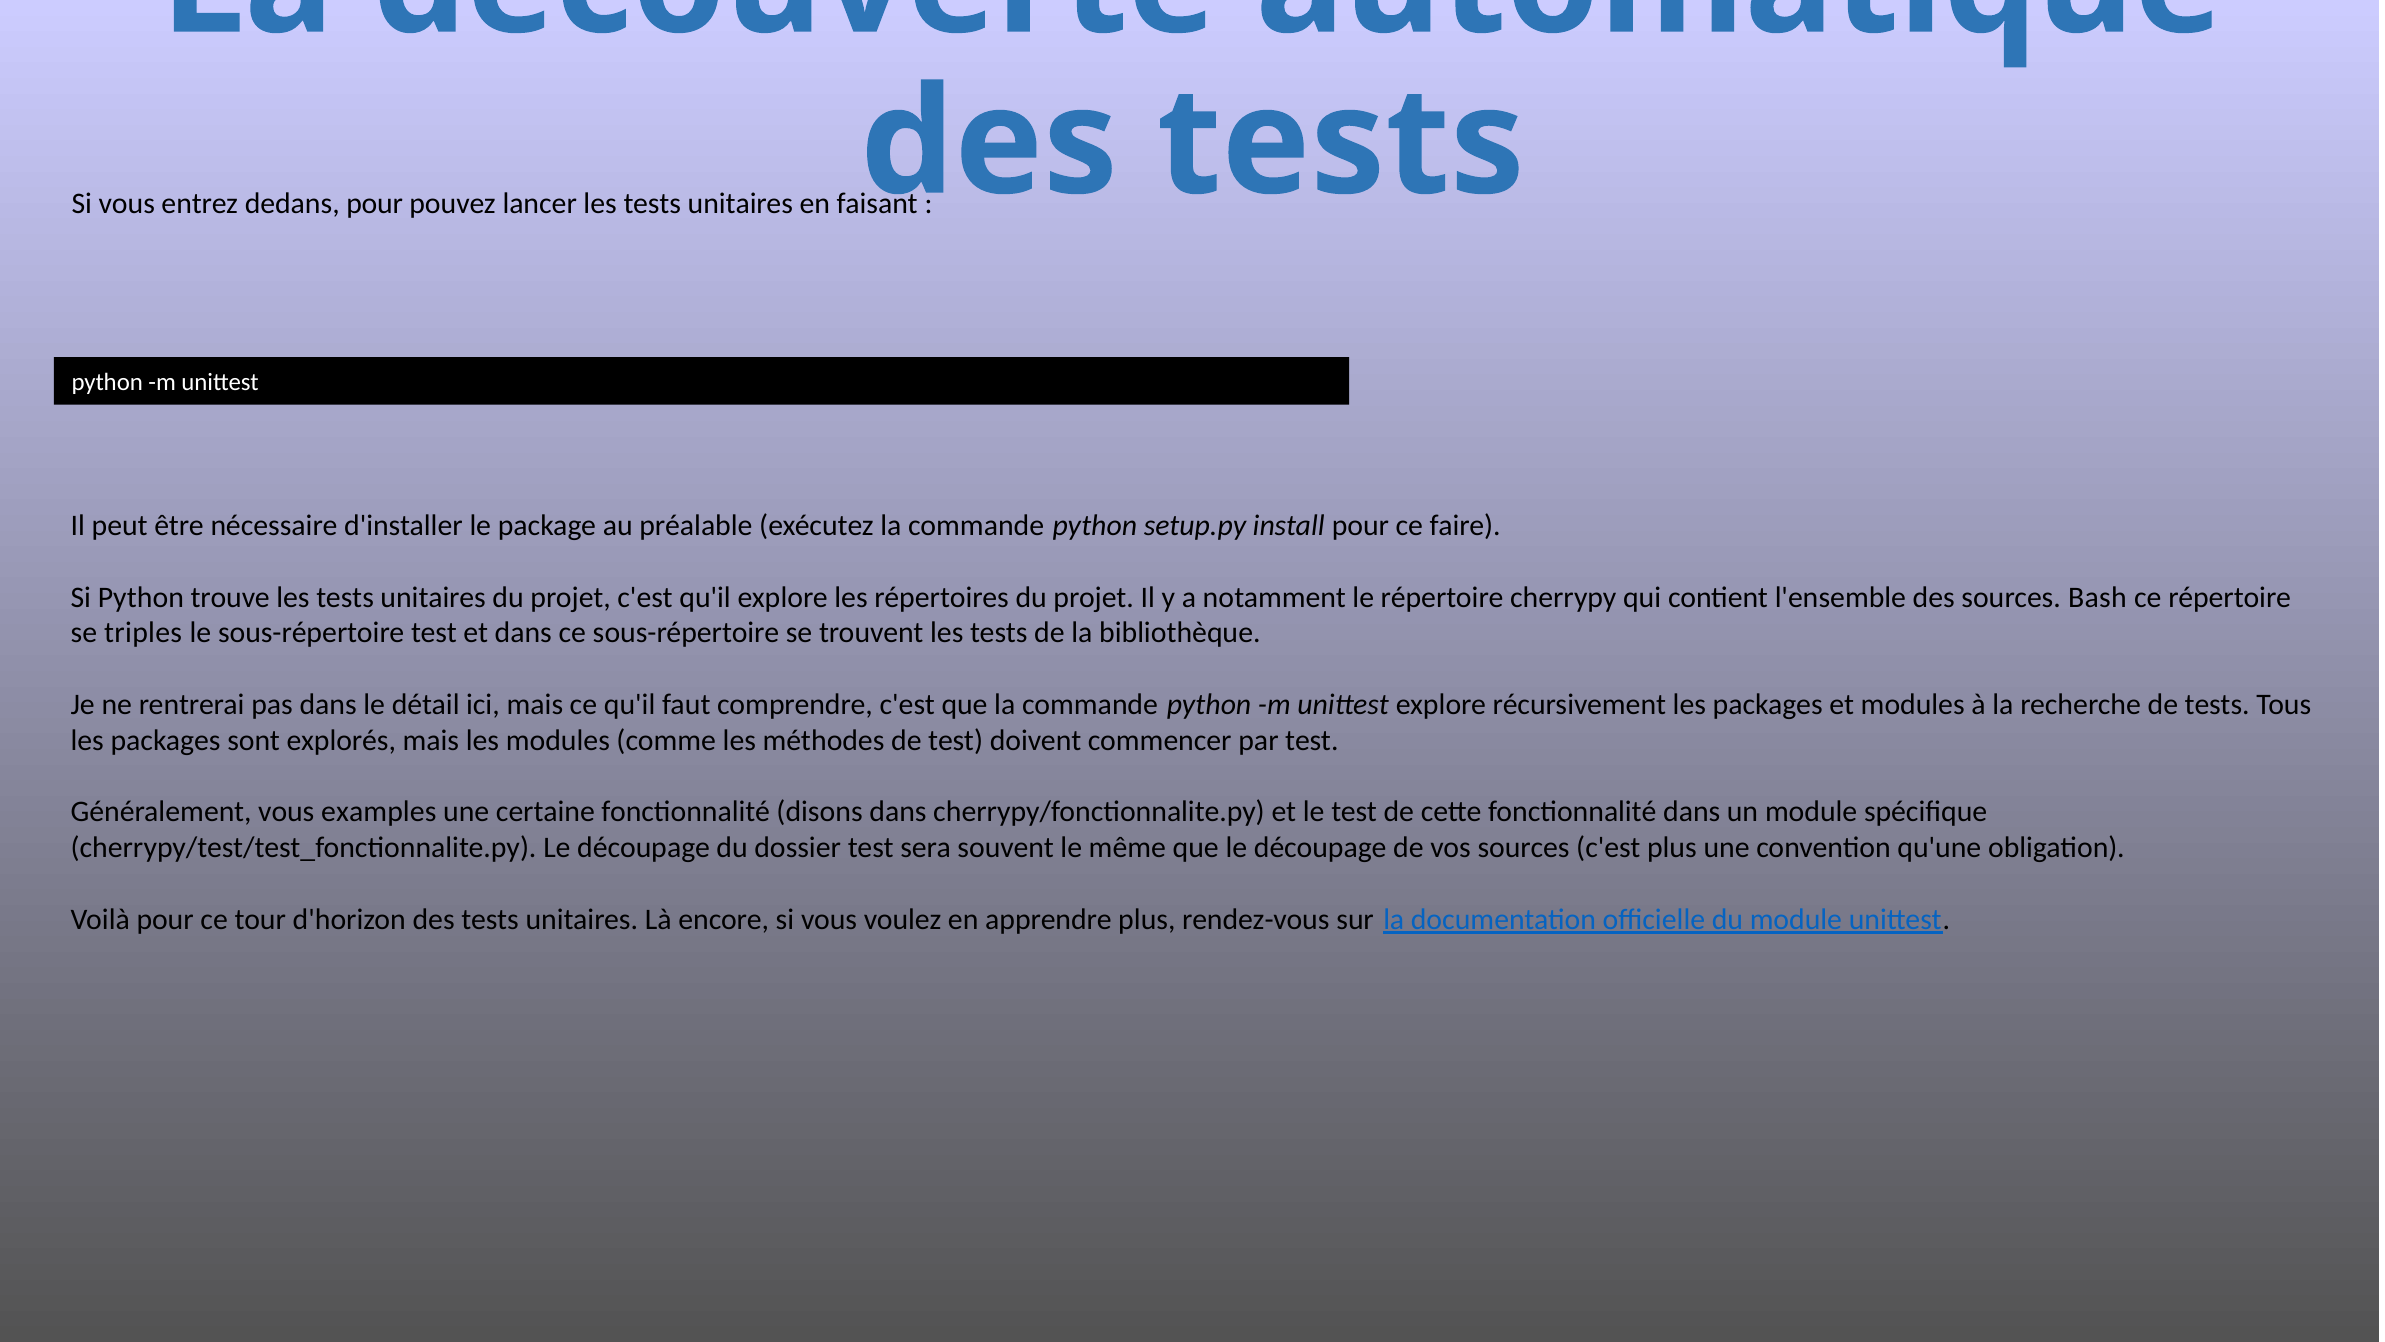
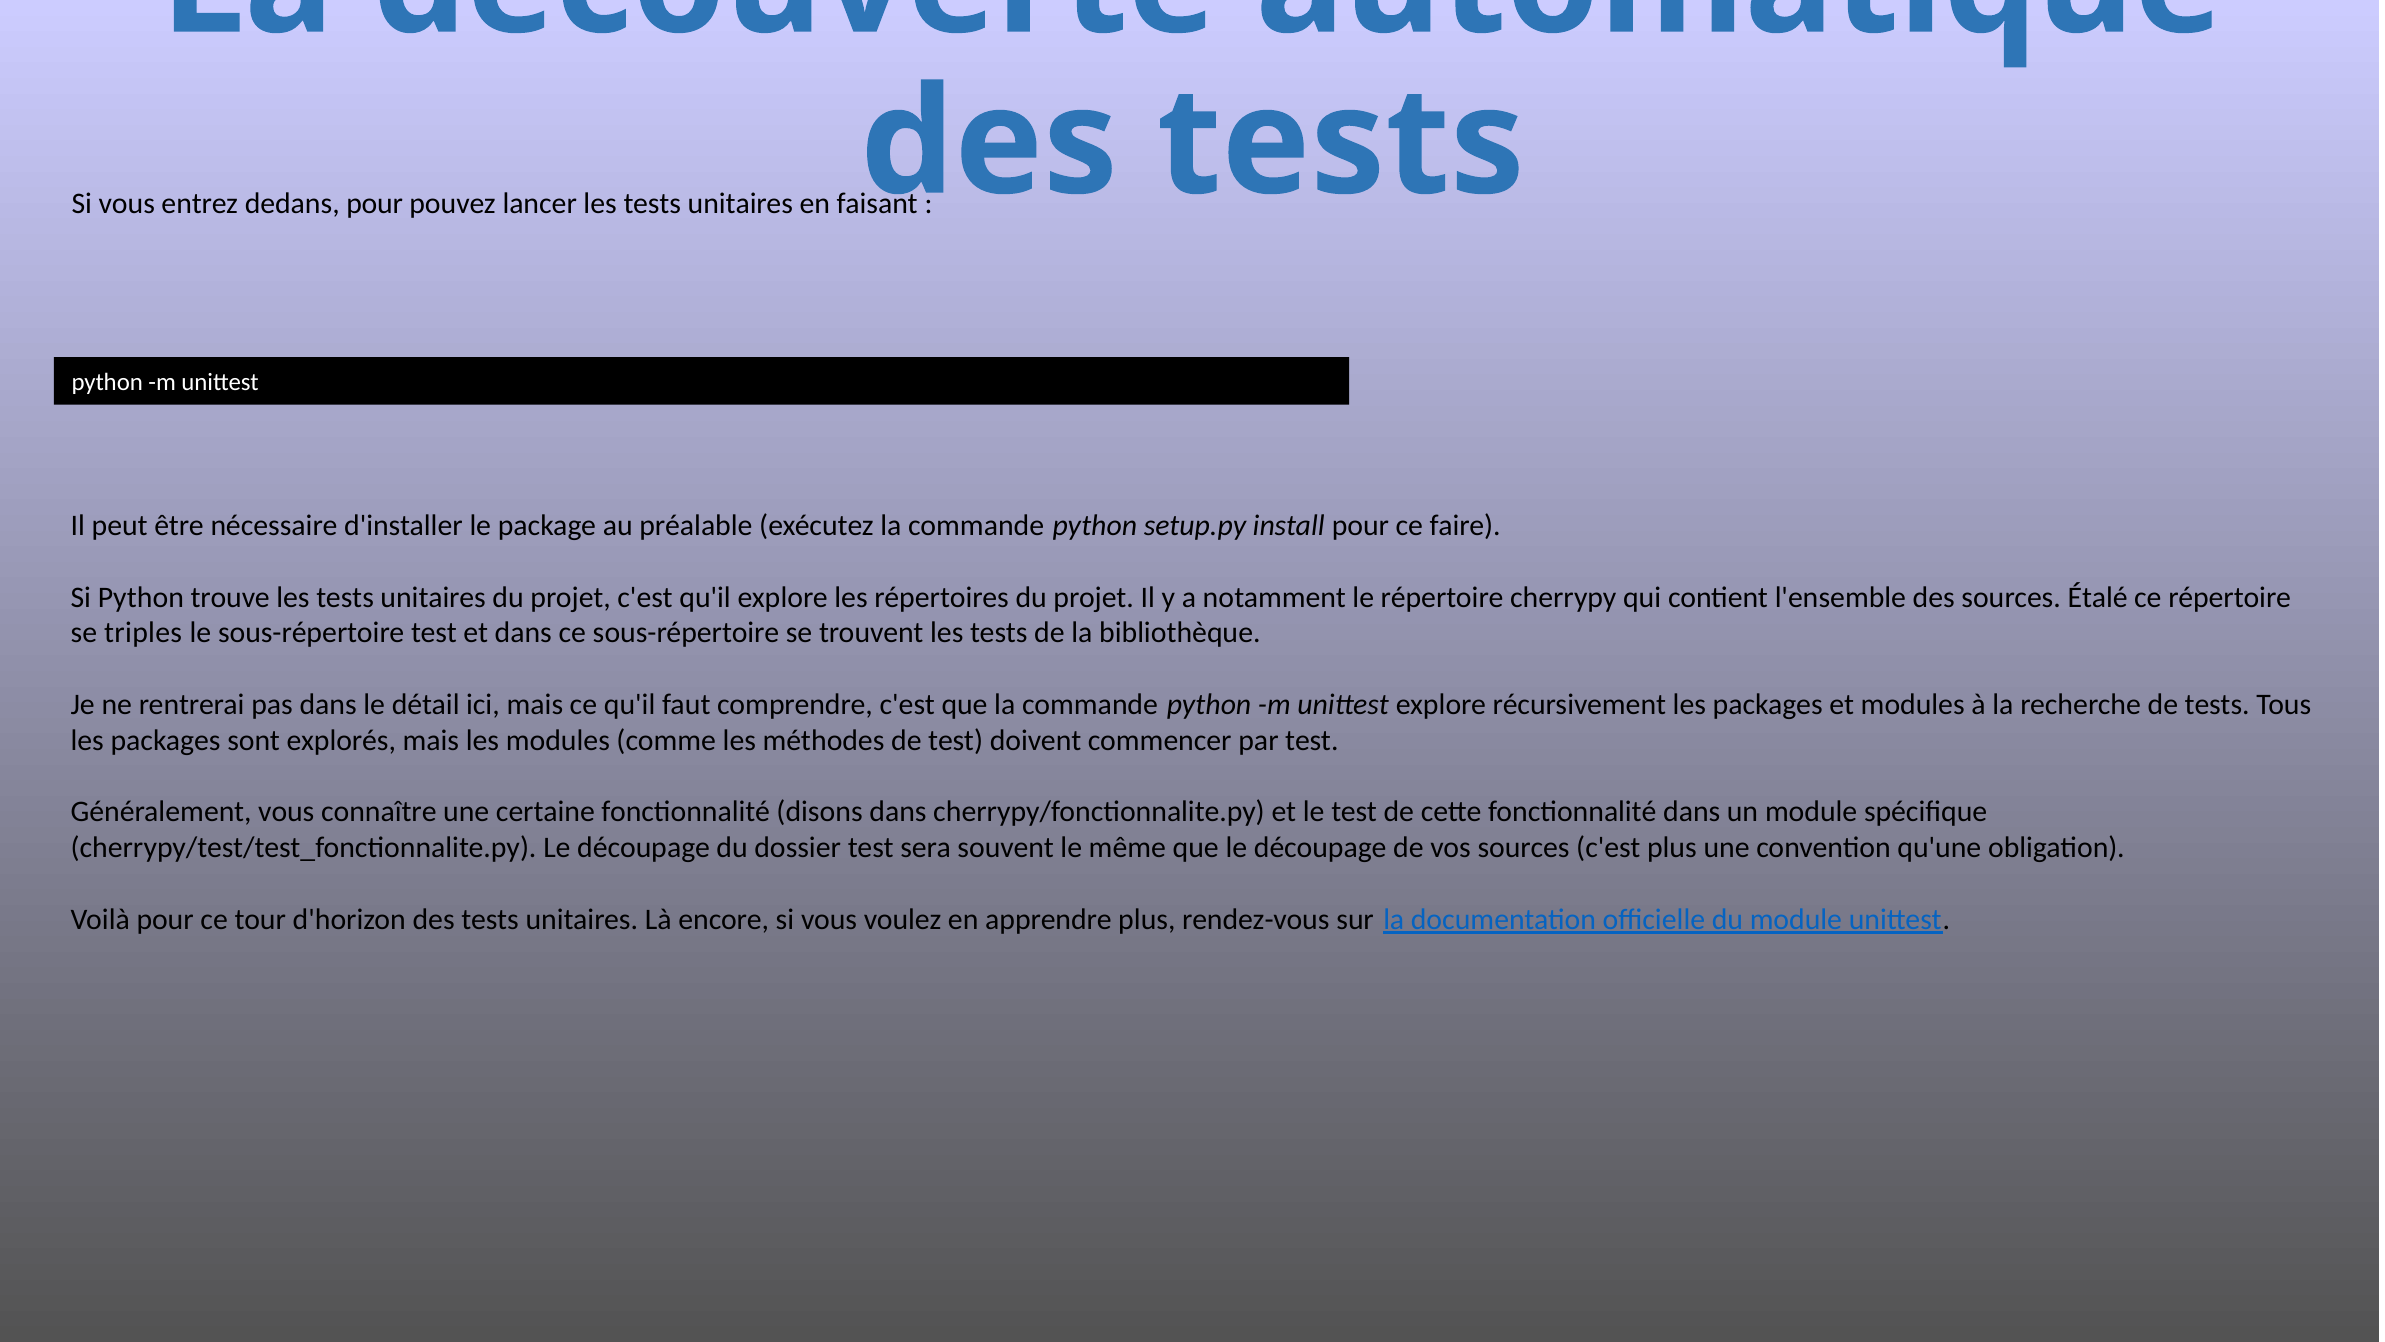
Bash: Bash -> Étalé
examples: examples -> connaître
